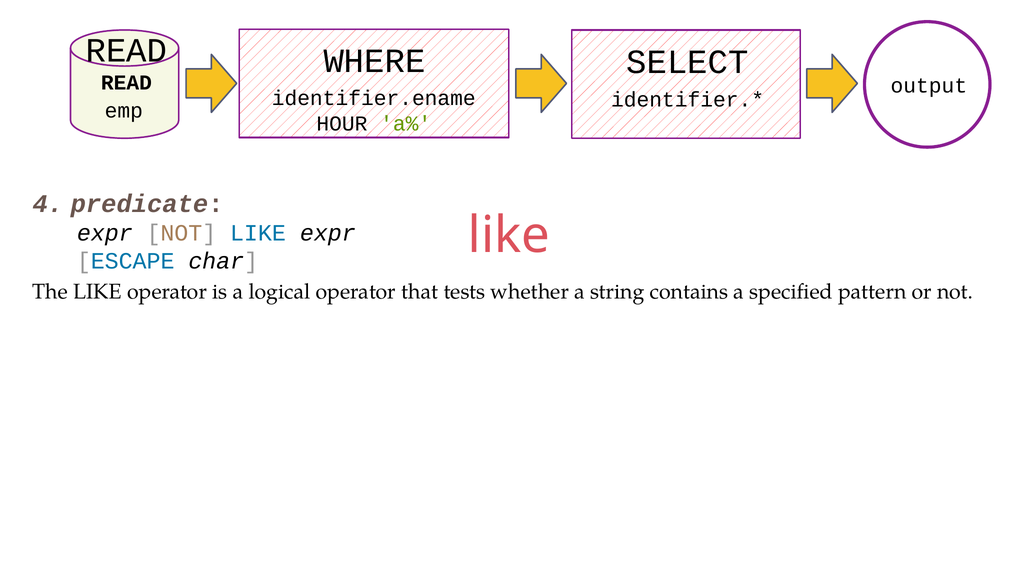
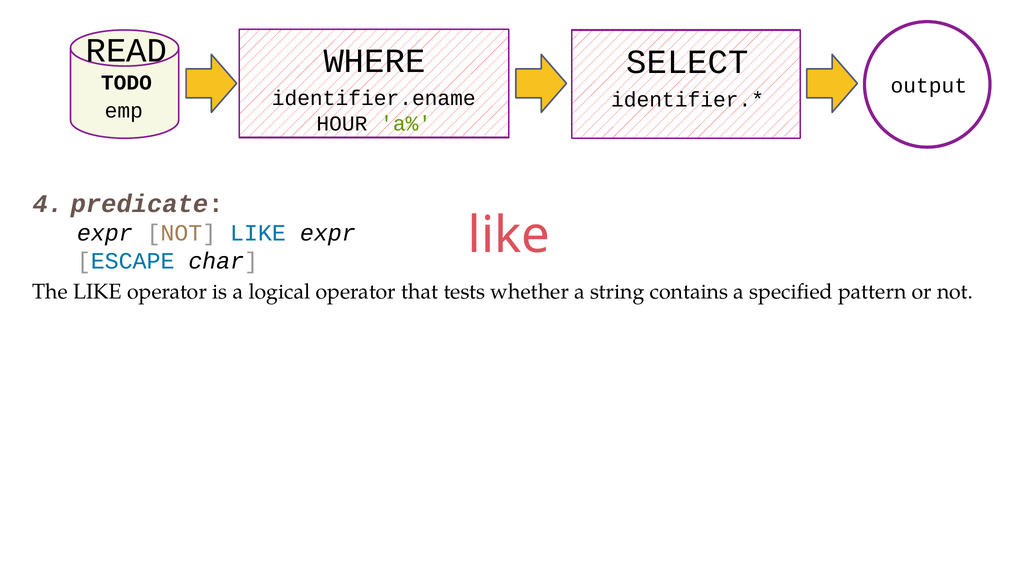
READ at (126, 83): READ -> TODO
